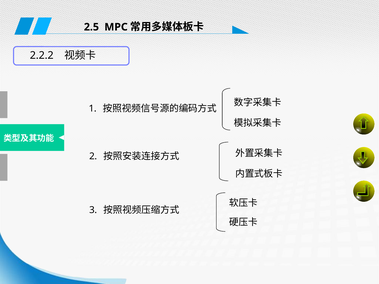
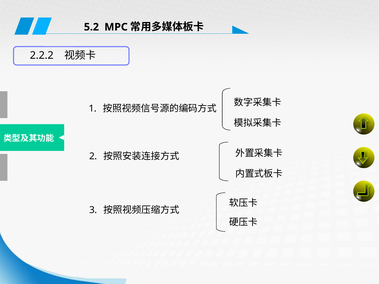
2.5: 2.5 -> 5.2
